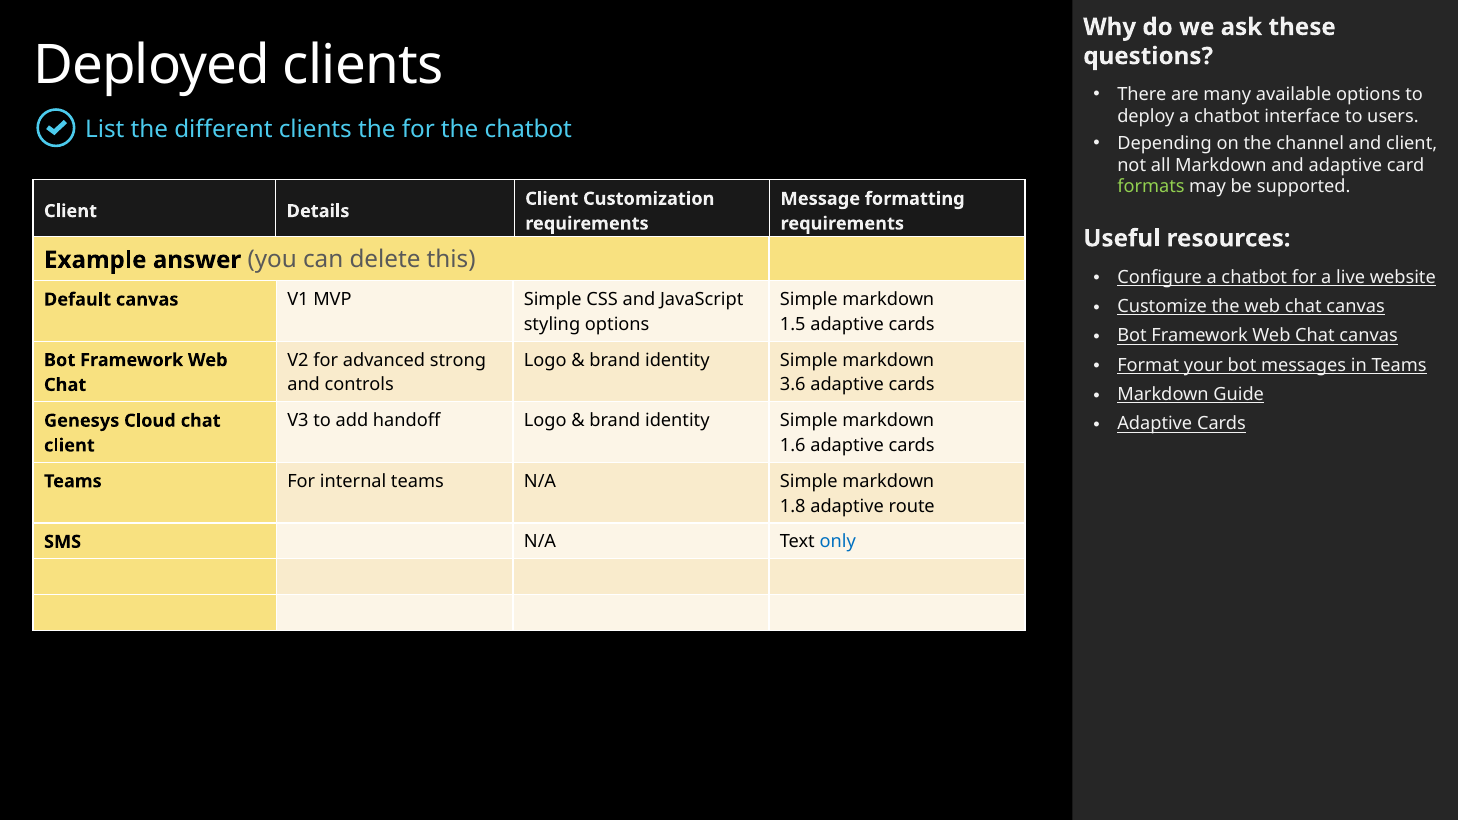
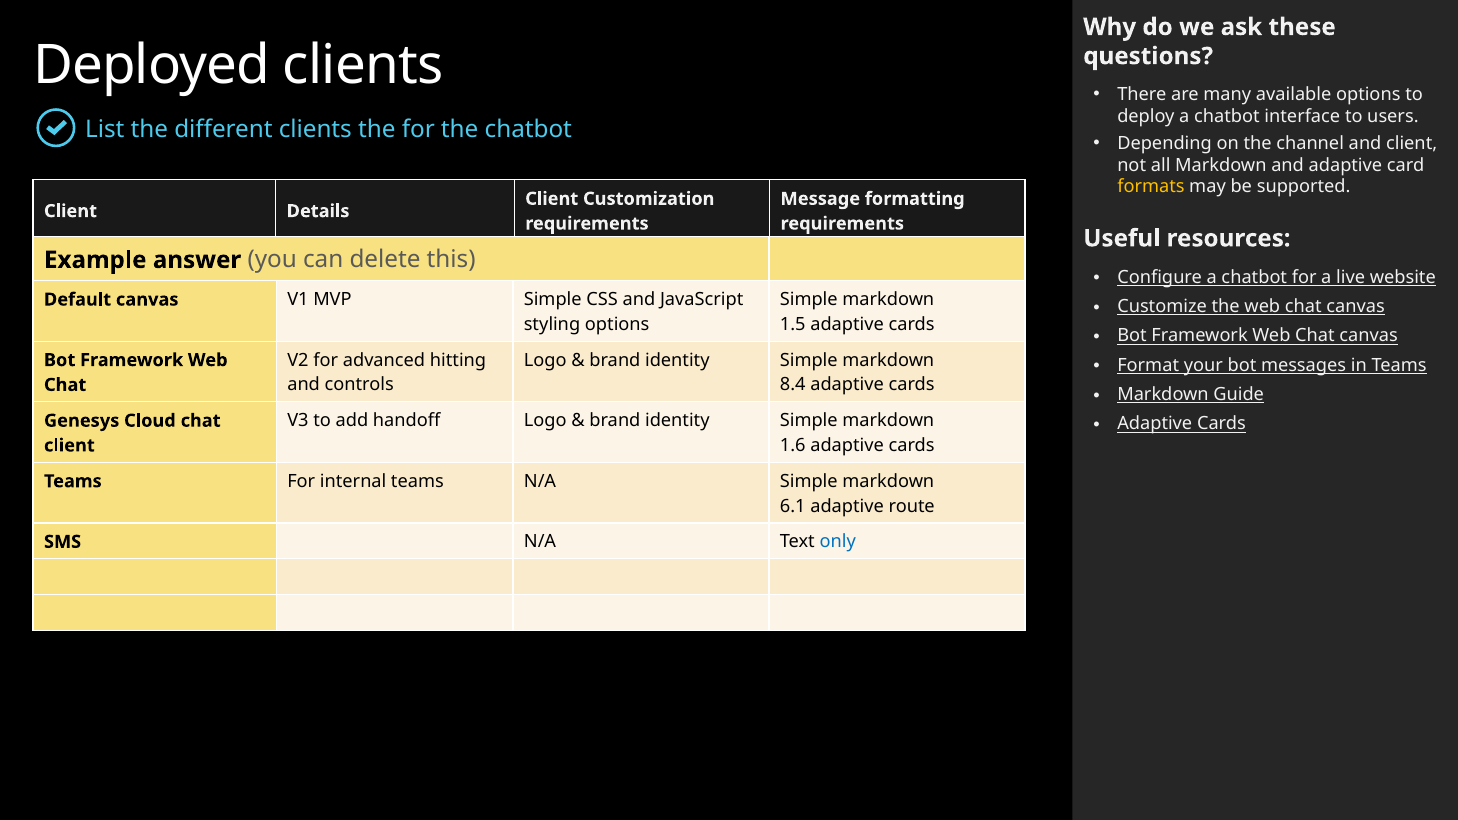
formats colour: light green -> yellow
strong: strong -> hitting
3.6: 3.6 -> 8.4
1.8: 1.8 -> 6.1
